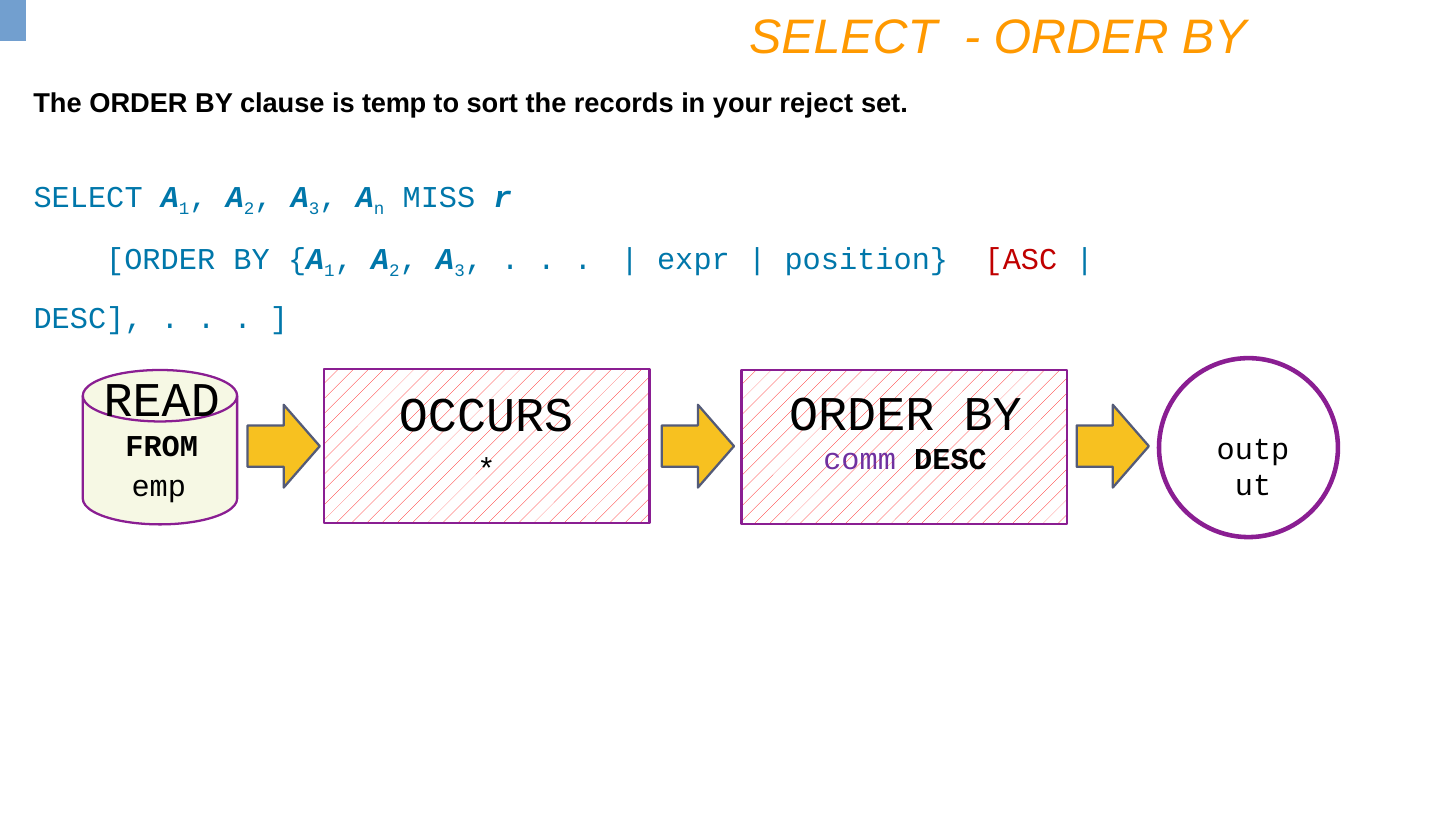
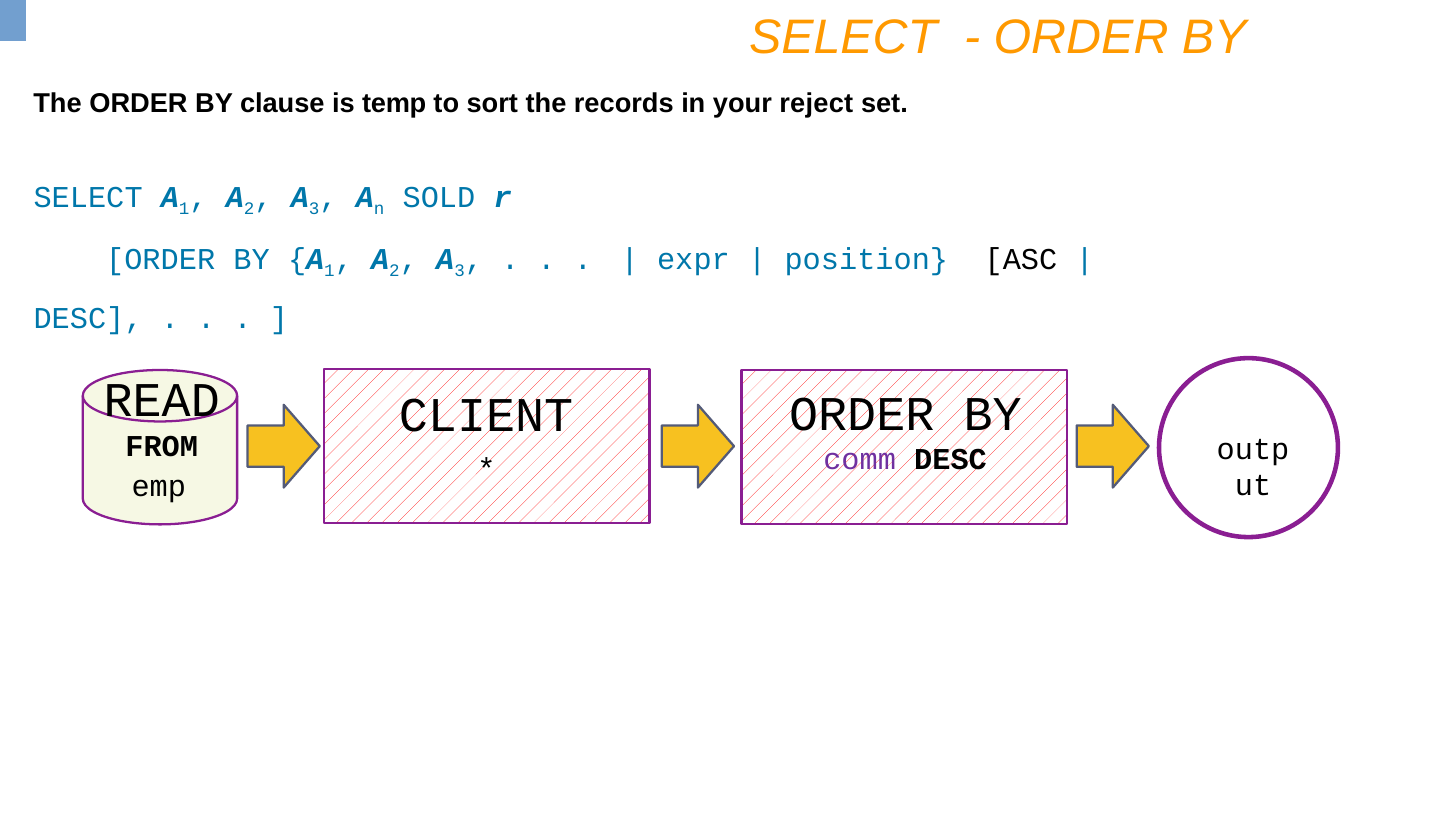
MISS: MISS -> SOLD
ASC colour: red -> black
OCCURS: OCCURS -> CLIENT
